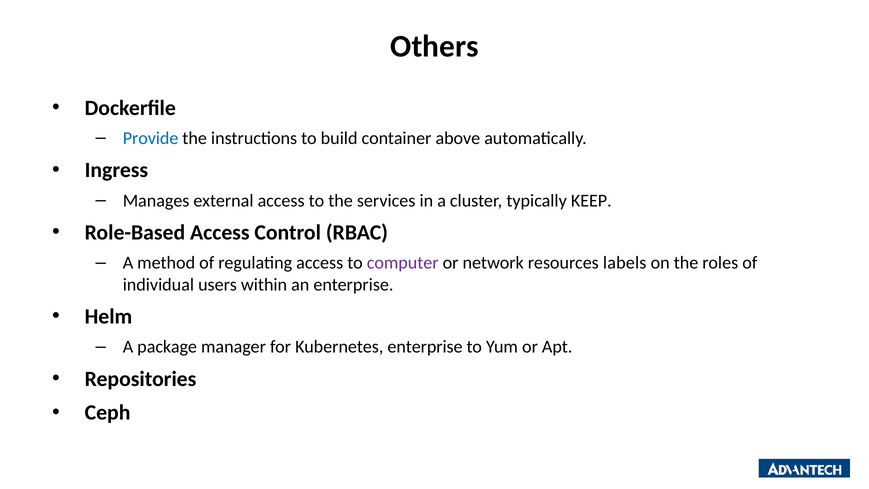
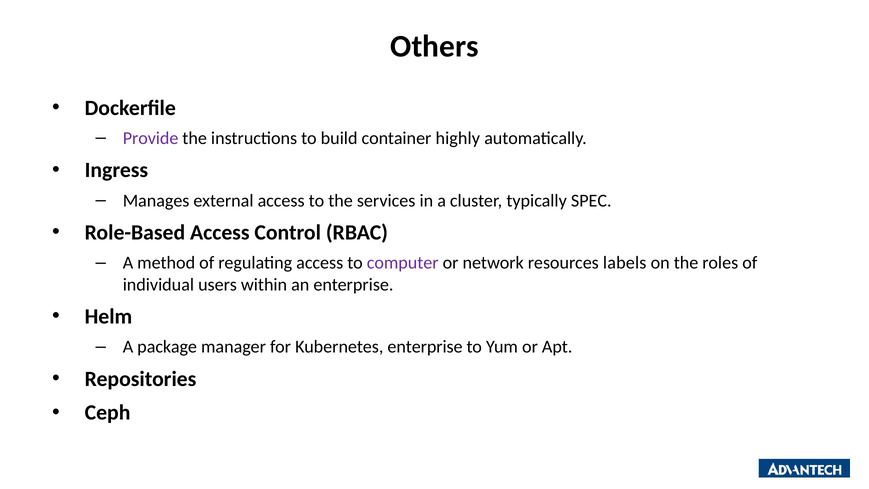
Provide colour: blue -> purple
above: above -> highly
KEEP: KEEP -> SPEC
